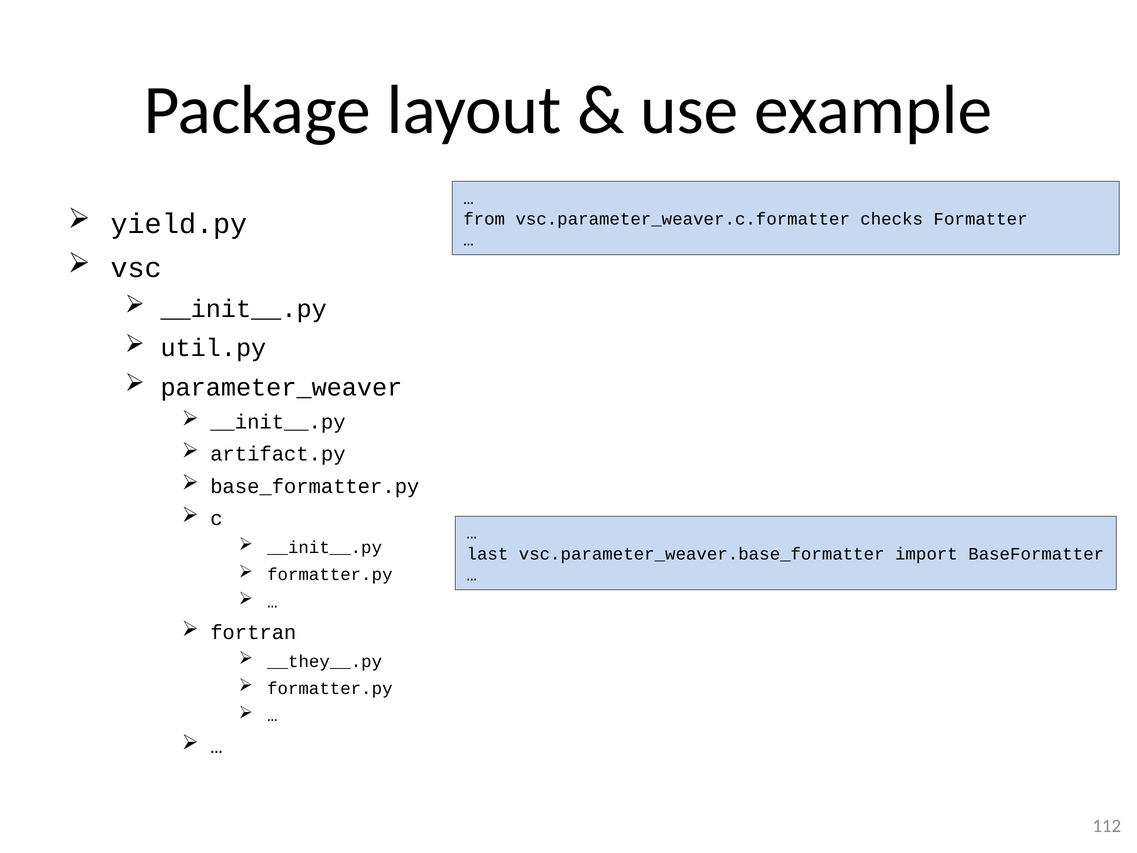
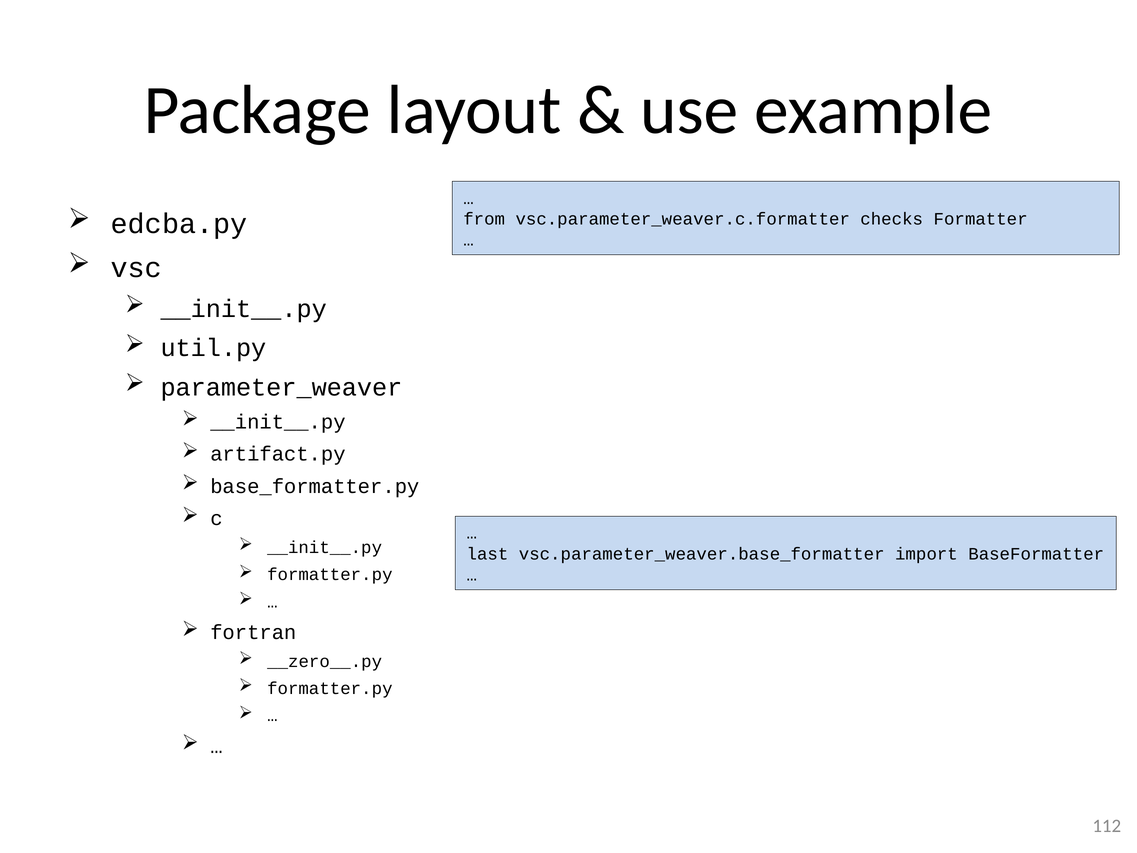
yield.py: yield.py -> edcba.py
__they__.py: __they__.py -> __zero__.py
